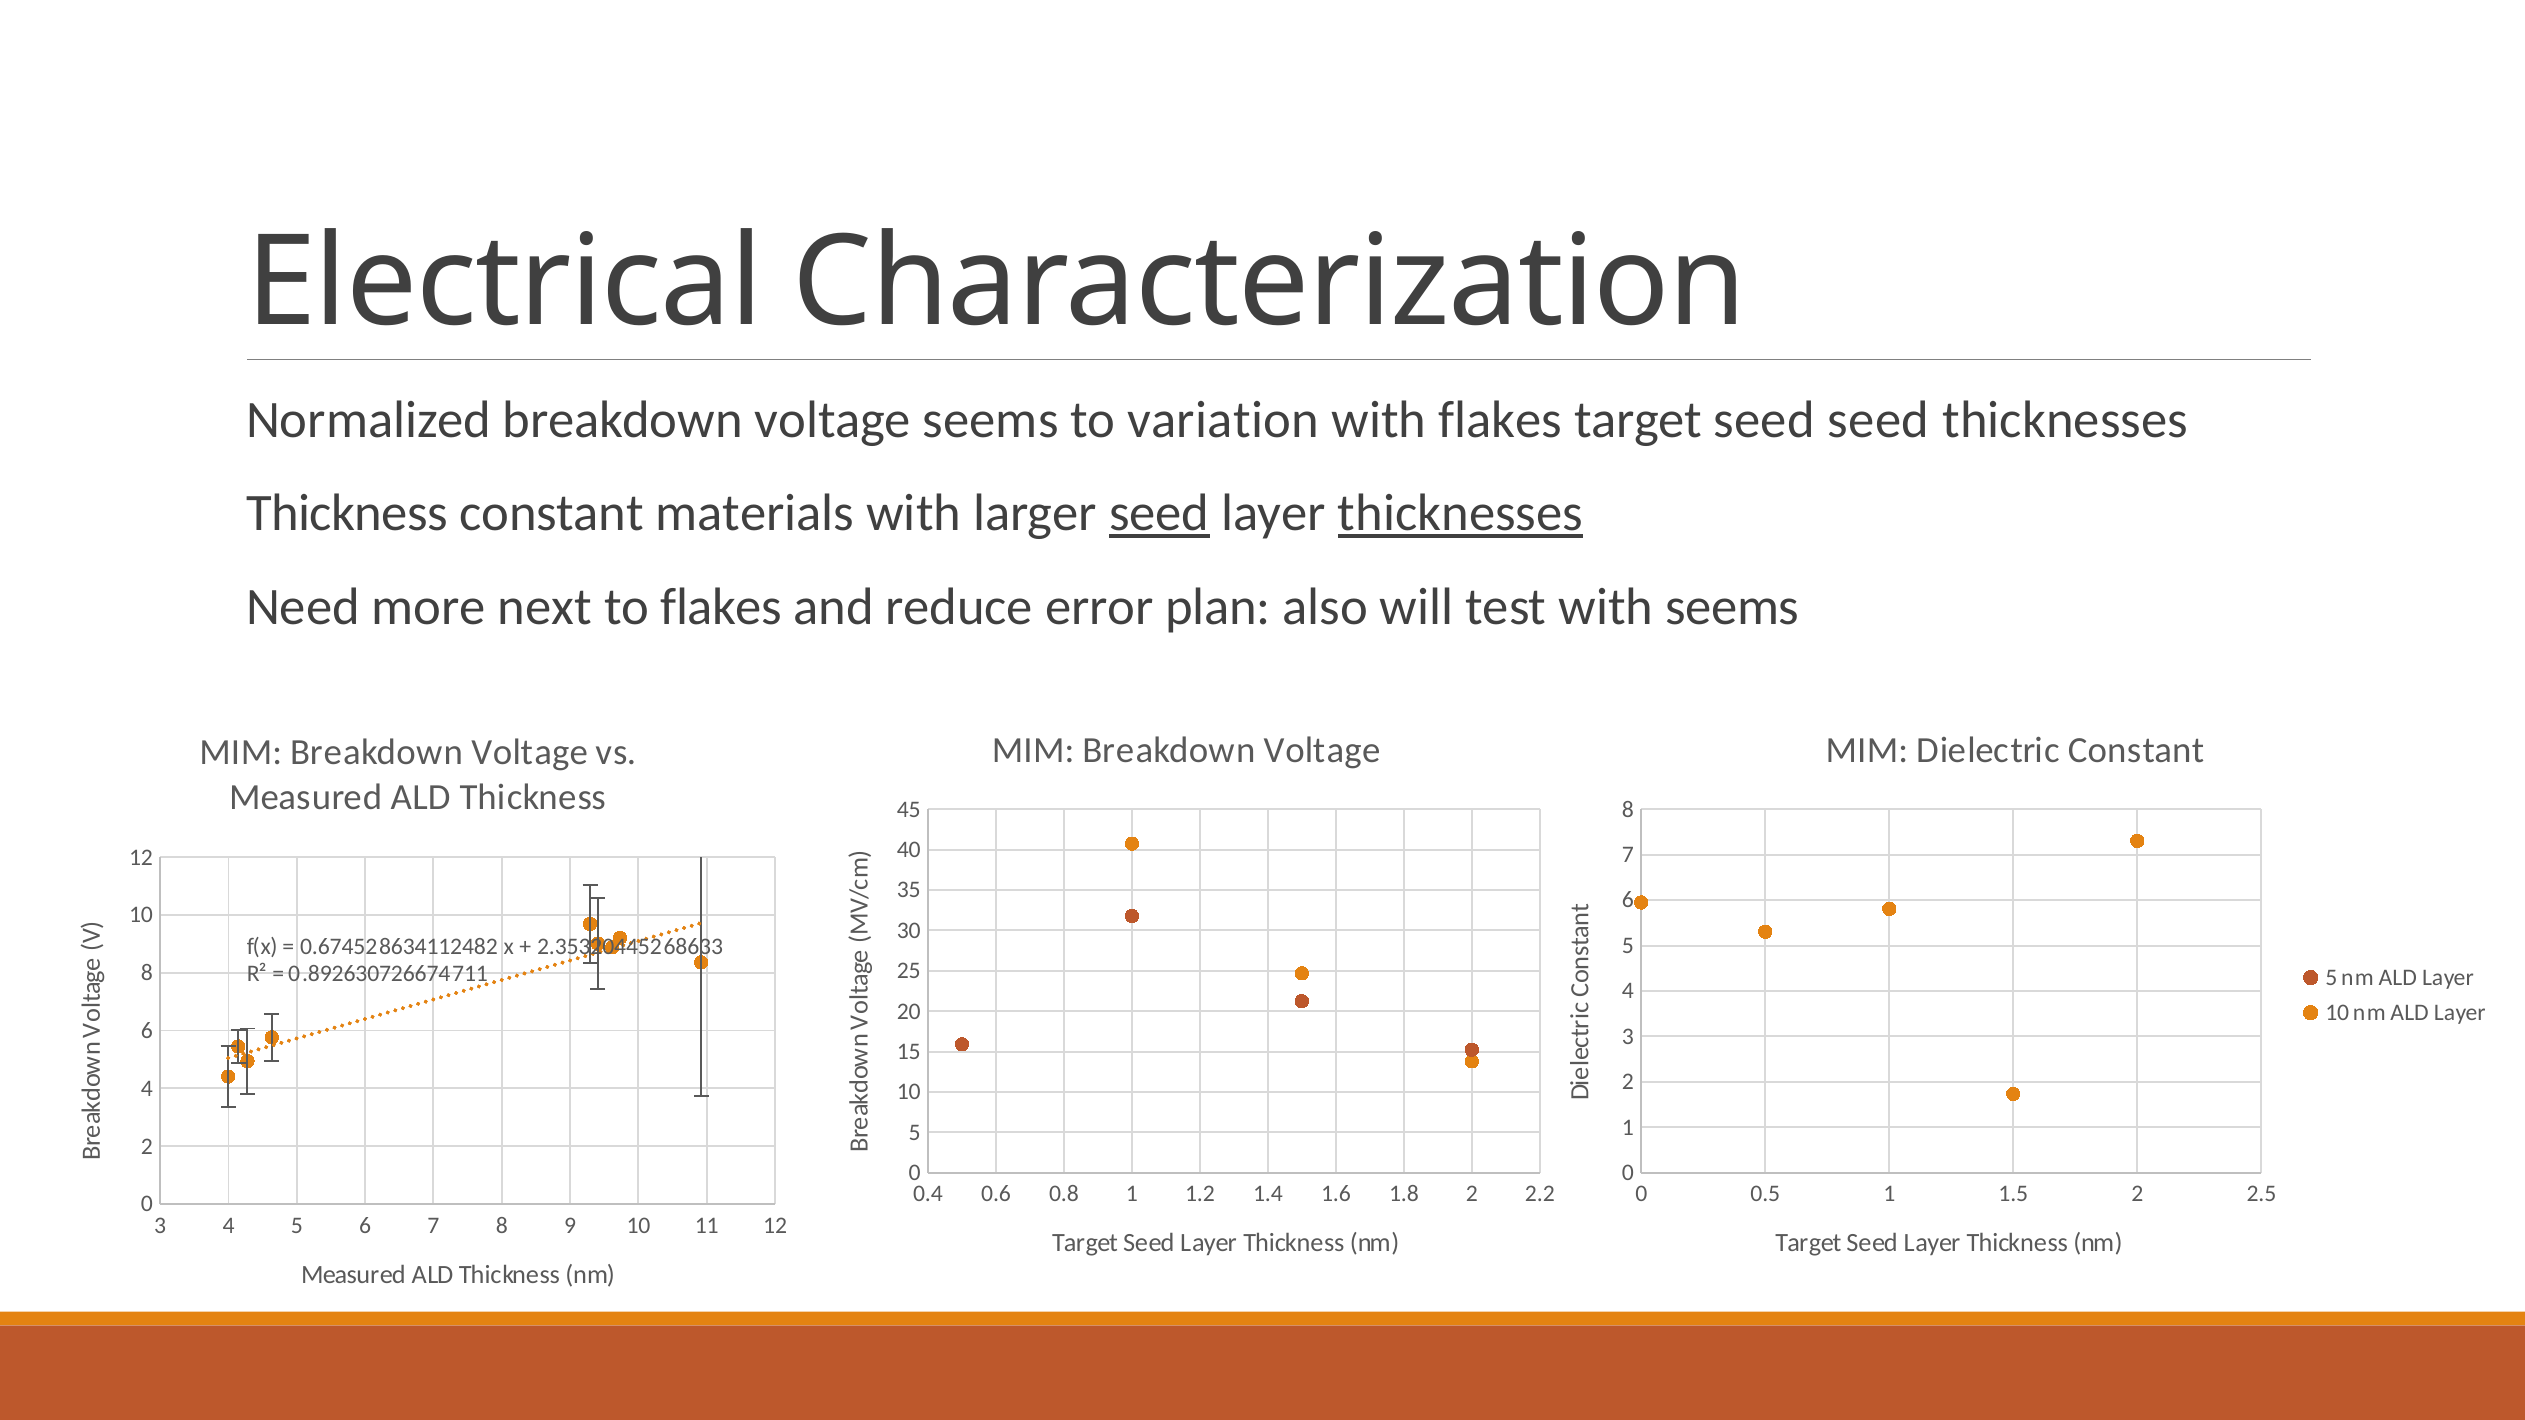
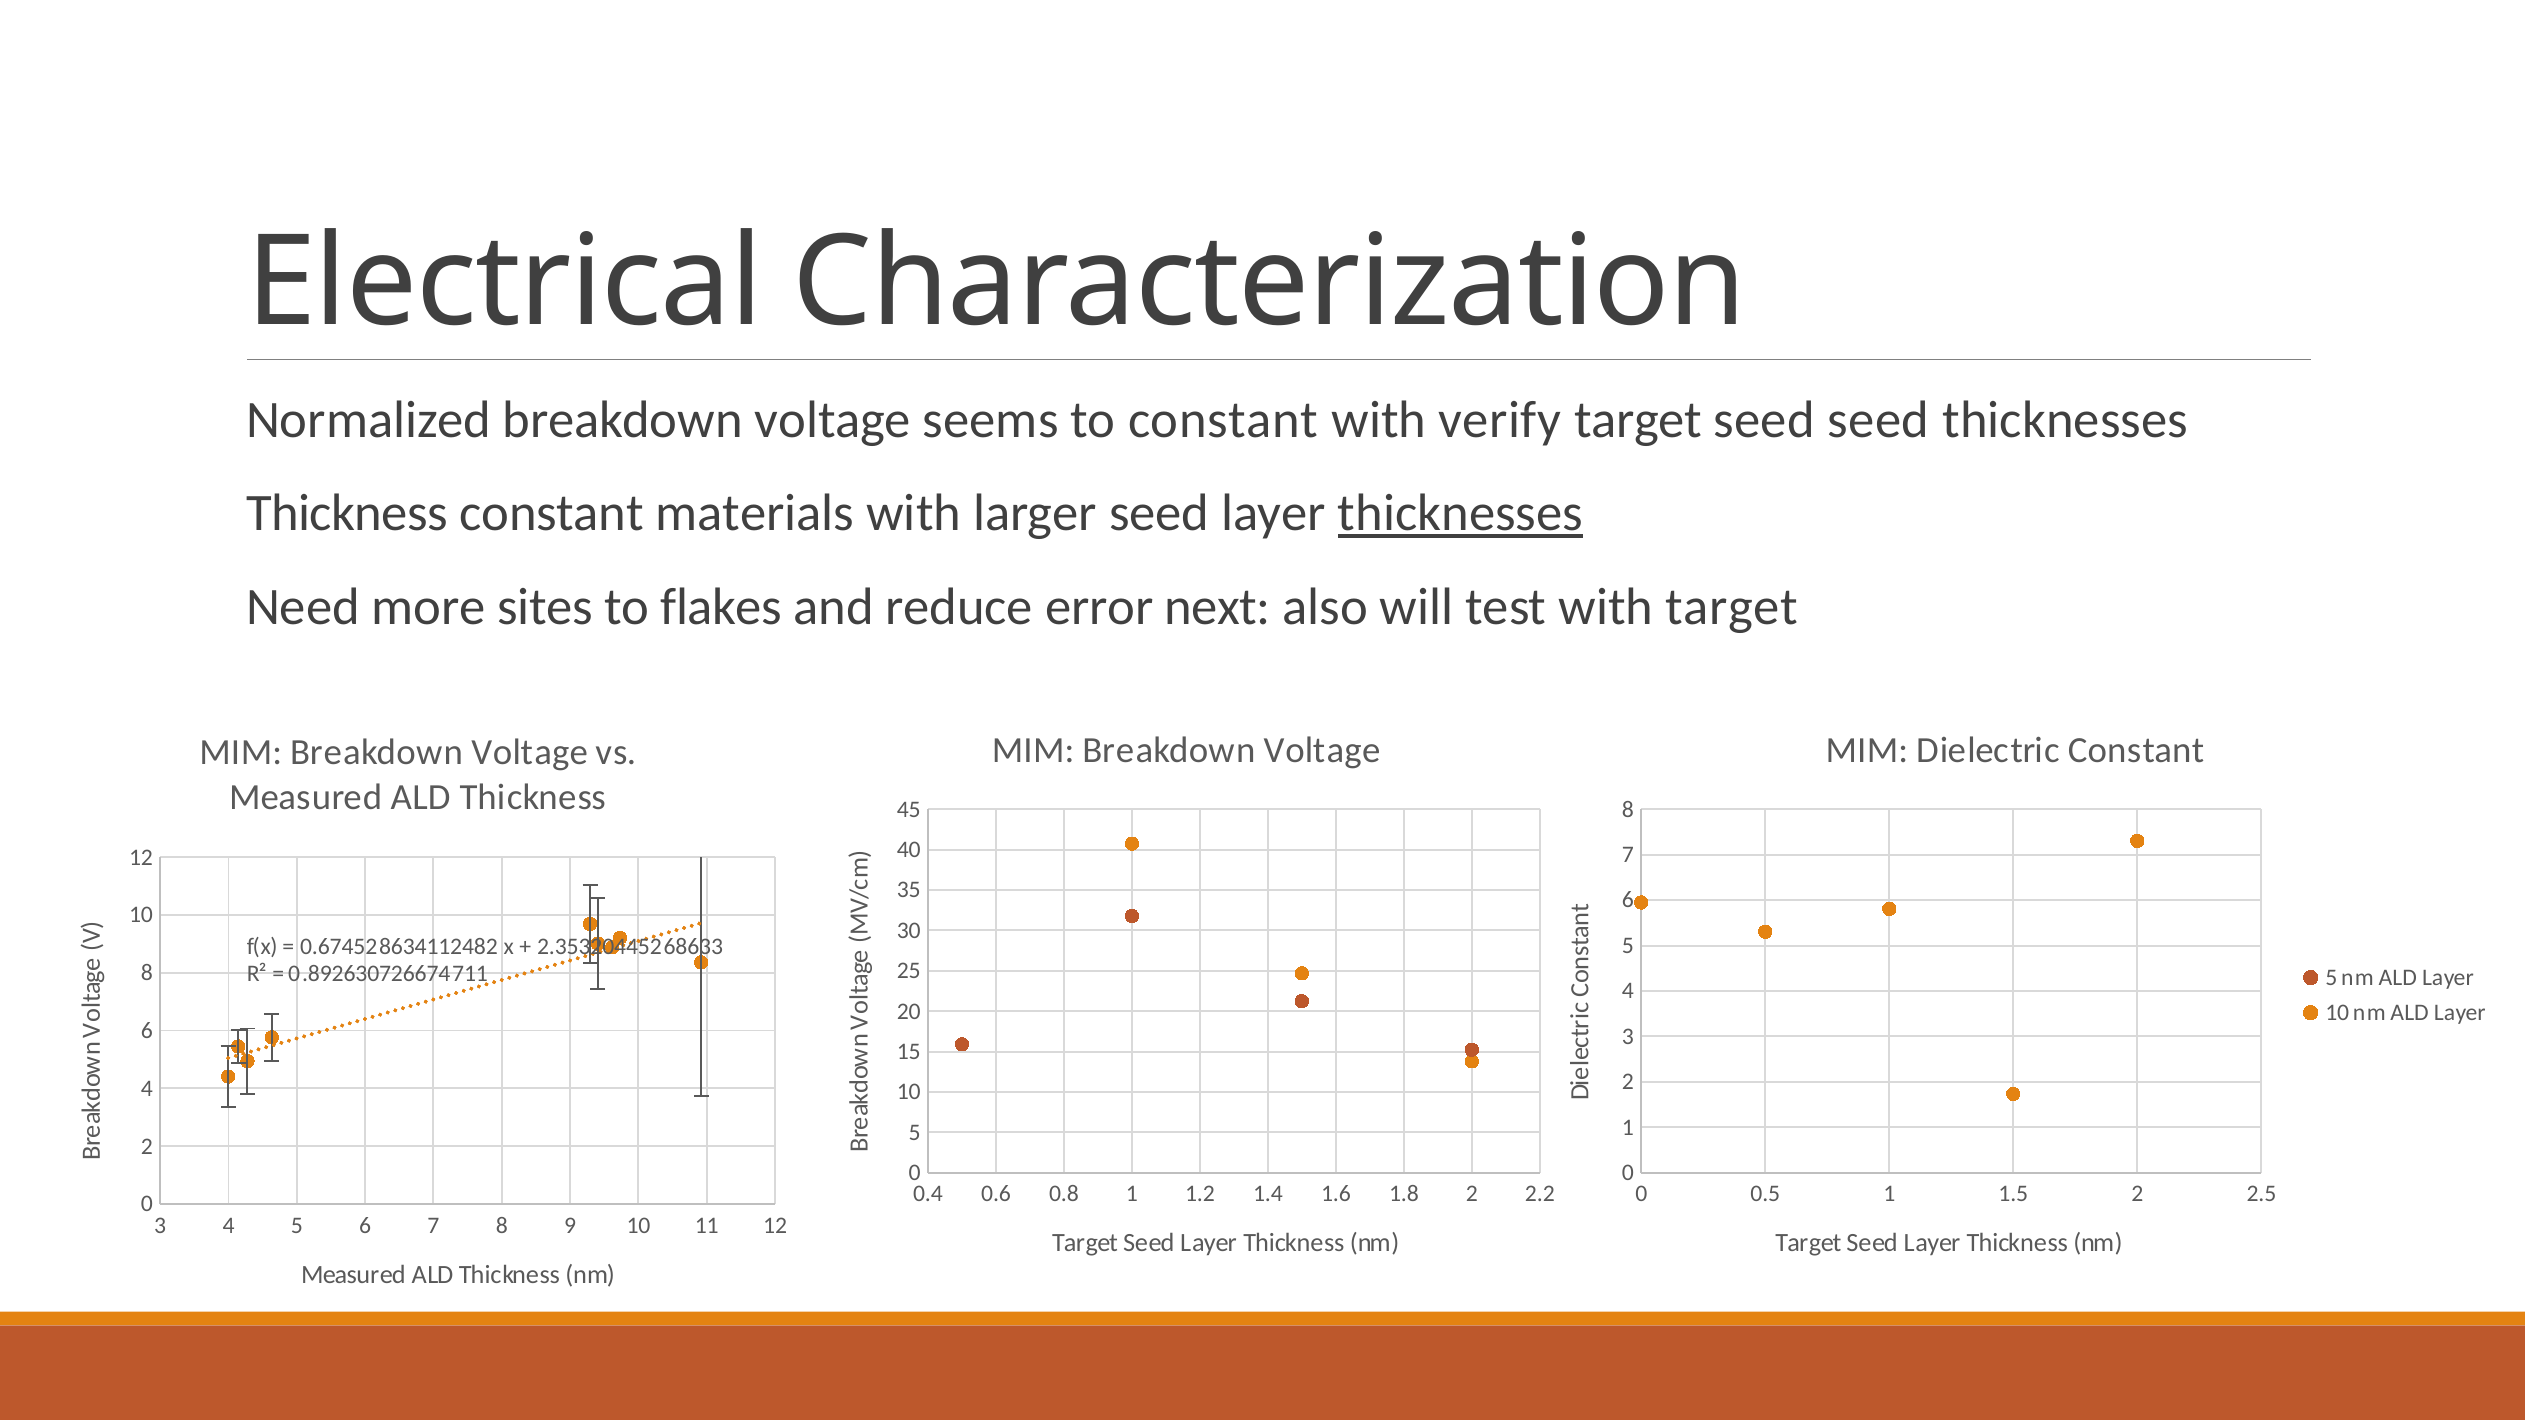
to variation: variation -> constant
with flakes: flakes -> verify
seed at (1159, 513) underline: present -> none
next: next -> sites
plan: plan -> next
with seems: seems -> target
